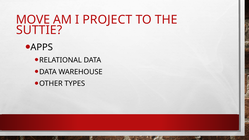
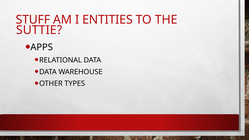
MOVE: MOVE -> STUFF
PROJECT: PROJECT -> ENTITIES
